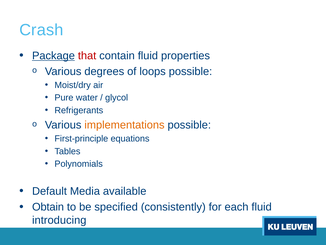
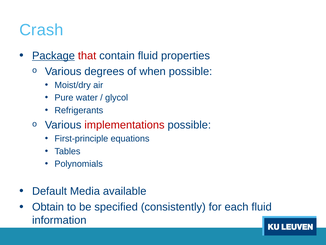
loops: loops -> when
implementations colour: orange -> red
introducing: introducing -> information
